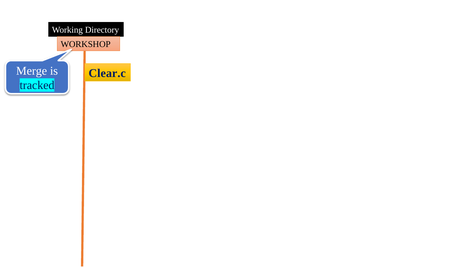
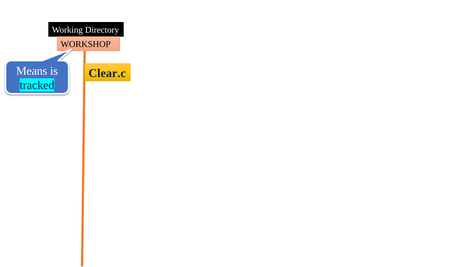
Merge: Merge -> Means
